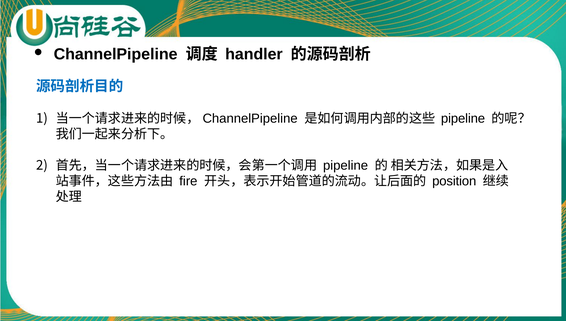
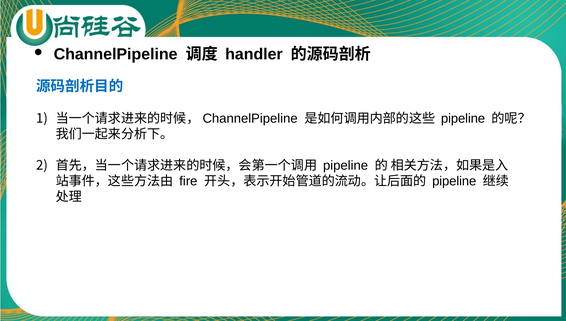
position at (454, 181): position -> pipeline
